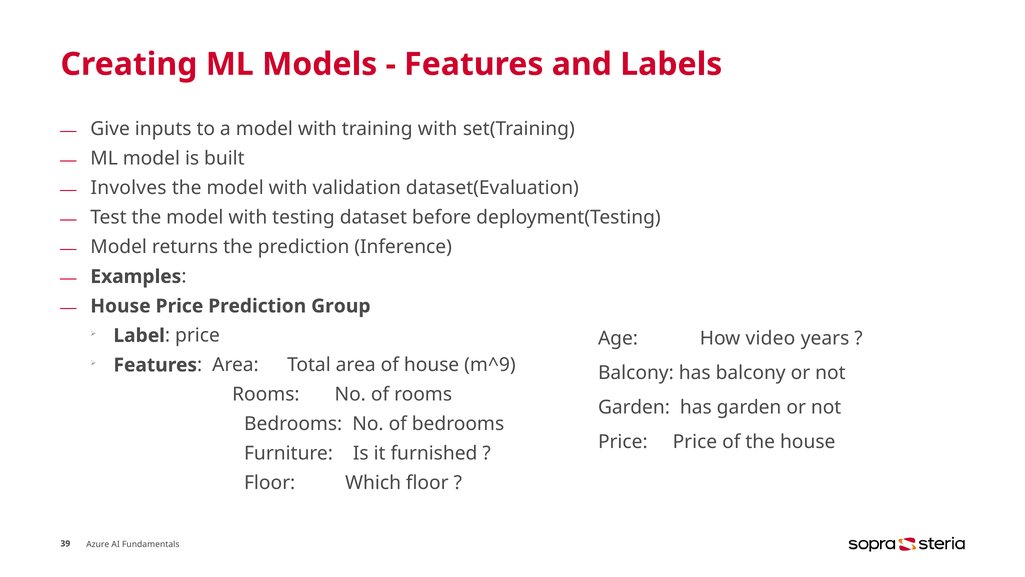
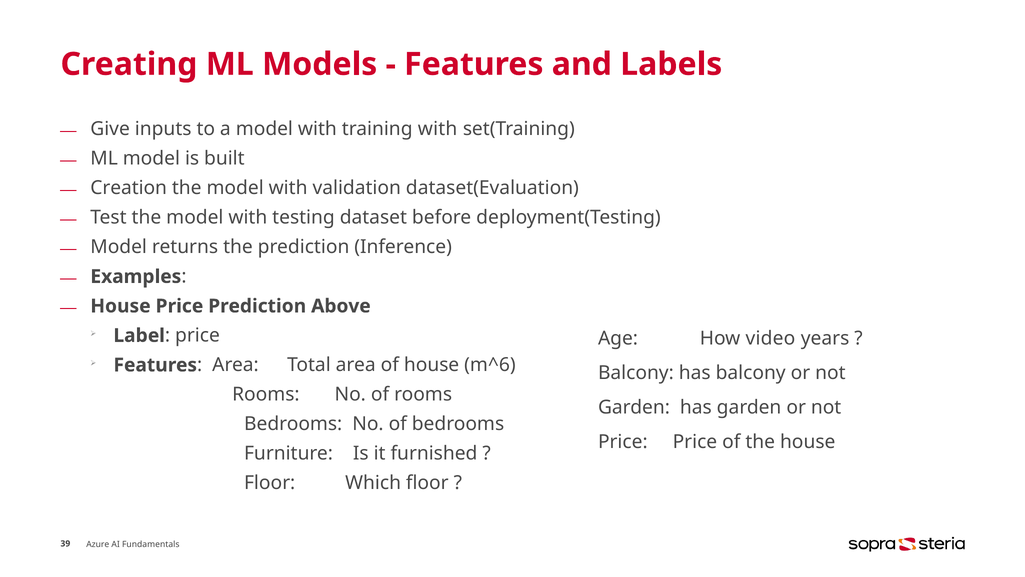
Involves: Involves -> Creation
Group: Group -> Above
m^9: m^9 -> m^6
